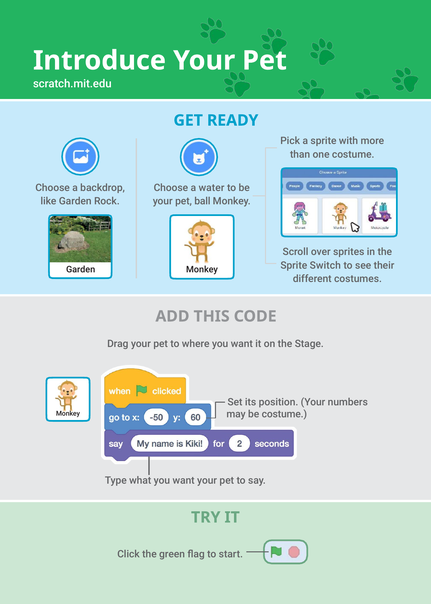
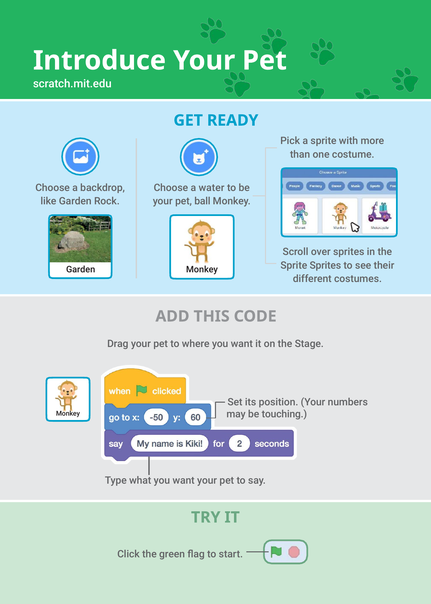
Sprite Switch: Switch -> Sprites
be costume: costume -> touching
